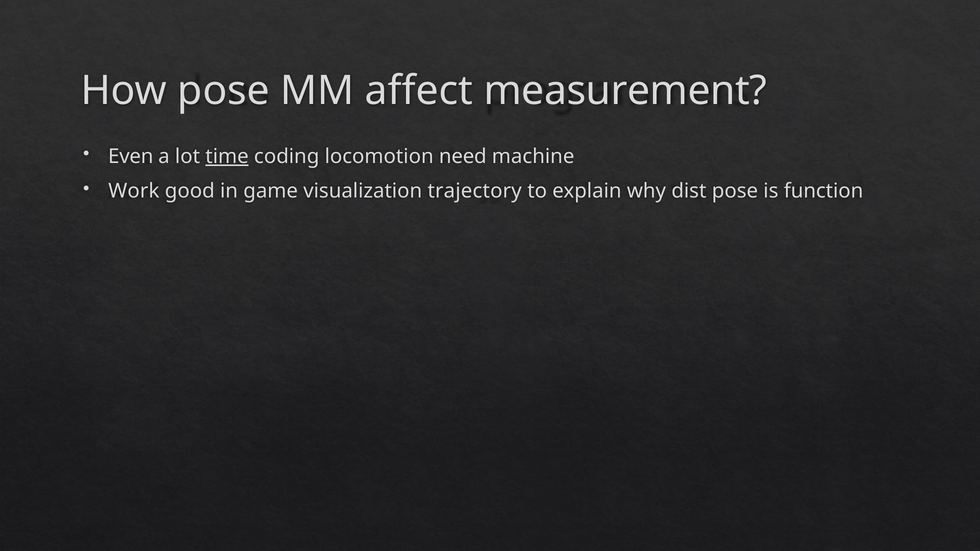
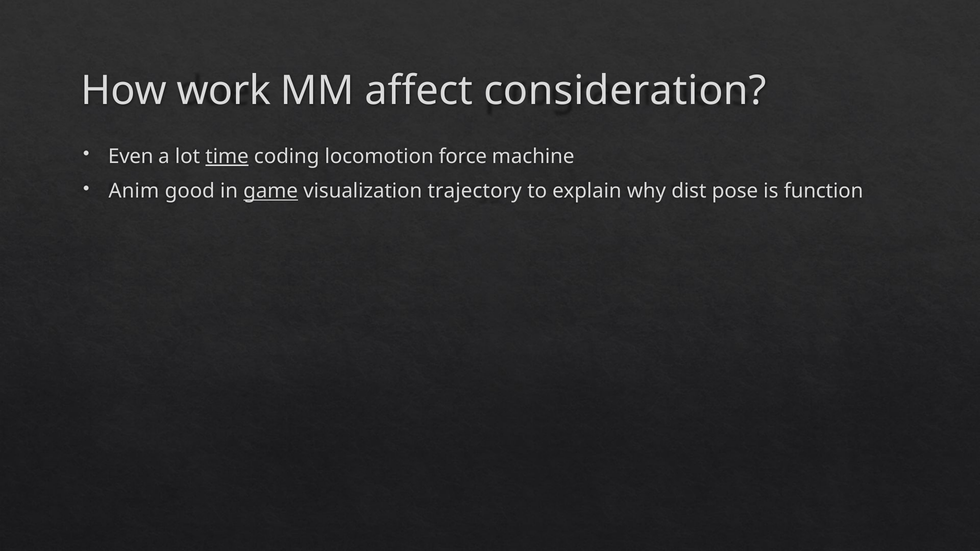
How pose: pose -> work
measurement: measurement -> consideration
need: need -> force
Work: Work -> Anim
game underline: none -> present
